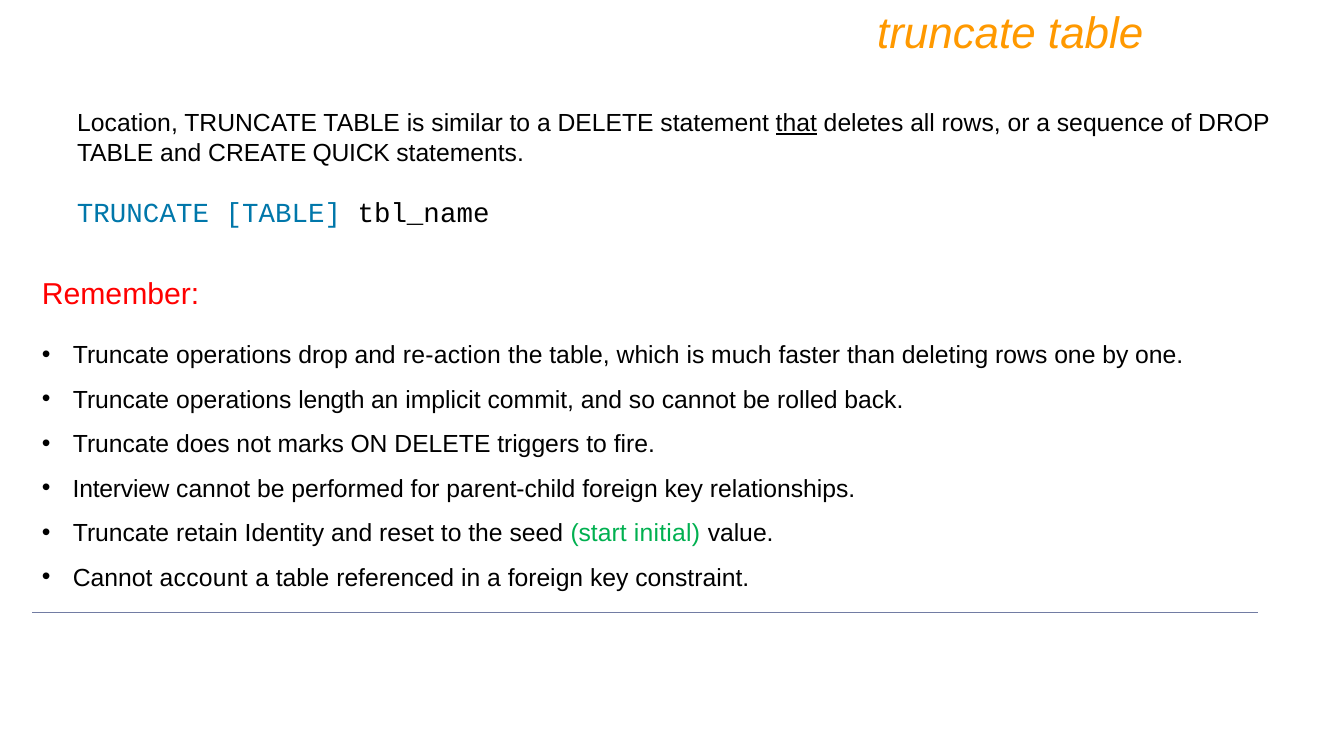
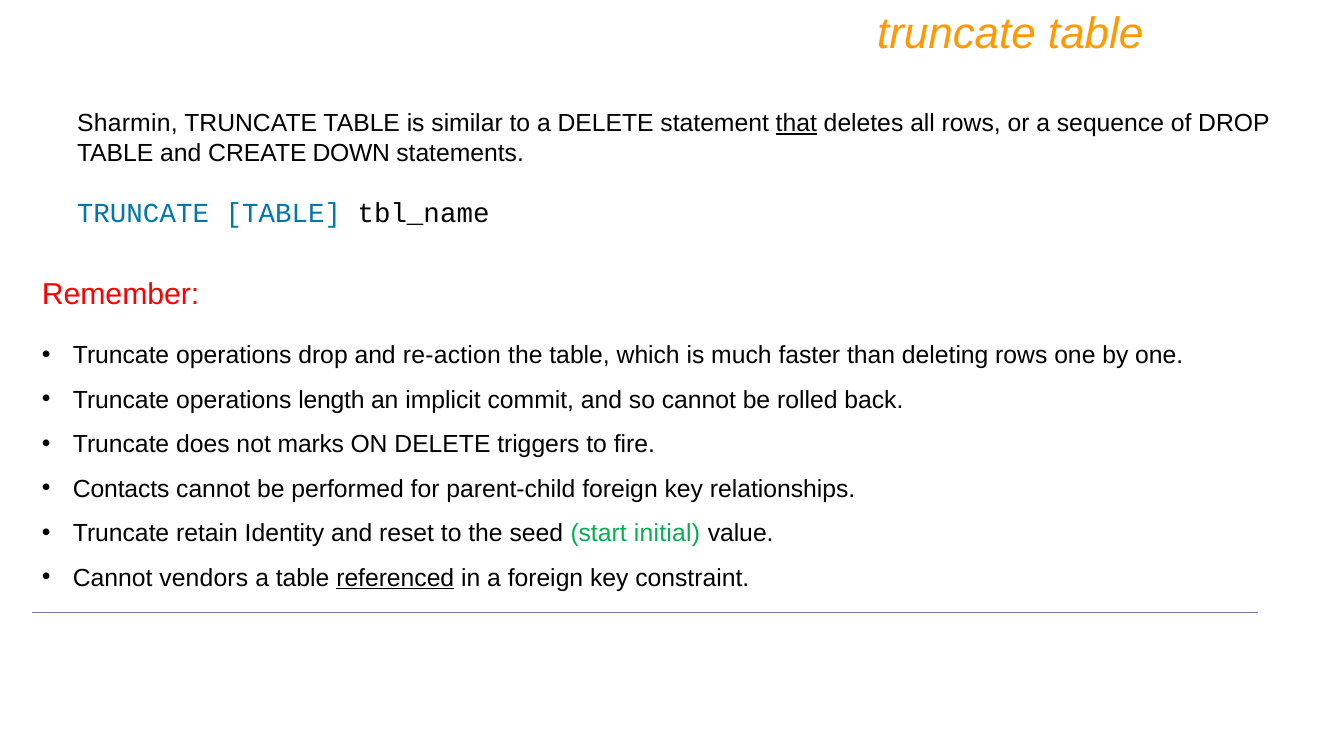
Location: Location -> Sharmin
QUICK: QUICK -> DOWN
Interview: Interview -> Contacts
account: account -> vendors
referenced underline: none -> present
